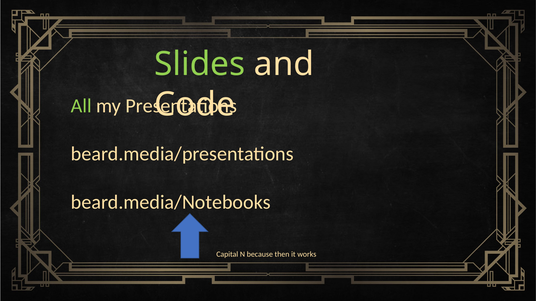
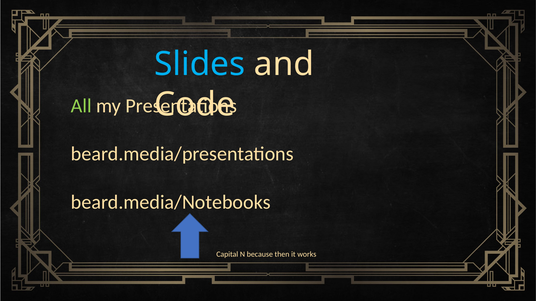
Slides colour: light green -> light blue
